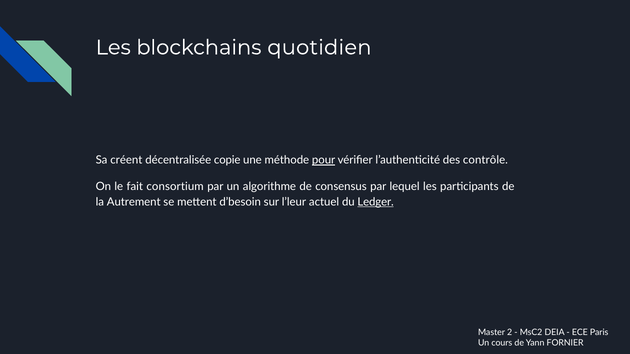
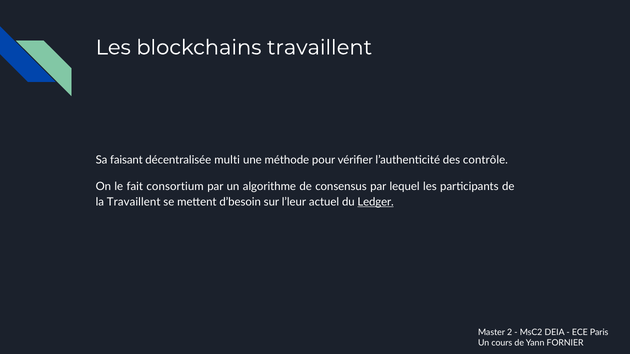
blockchains quotidien: quotidien -> travaillent
créent: créent -> faisant
copie: copie -> multi
pour underline: present -> none
la Autrement: Autrement -> Travaillent
